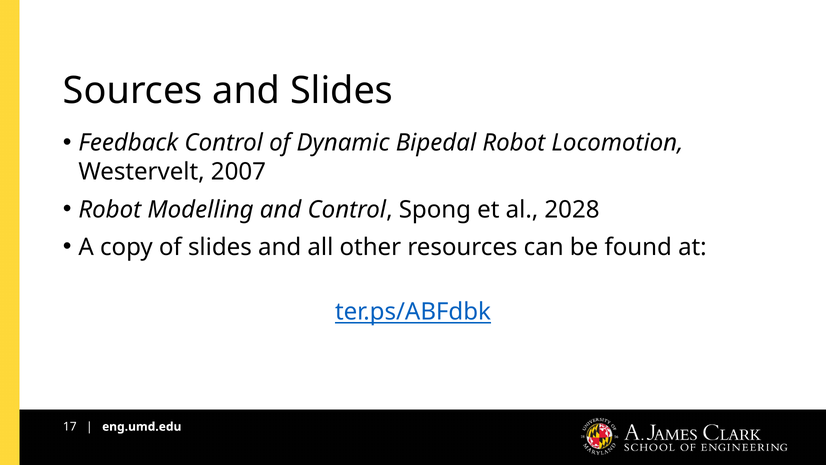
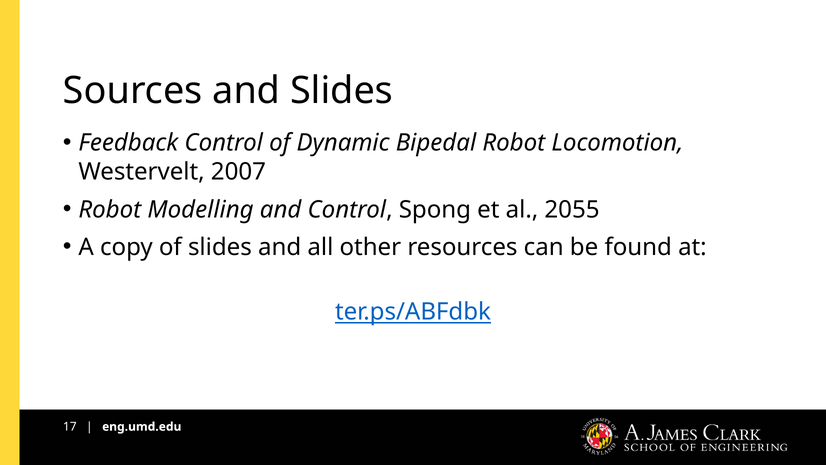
2028: 2028 -> 2055
